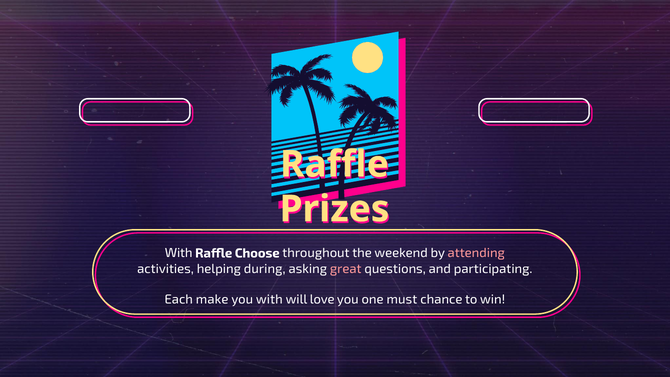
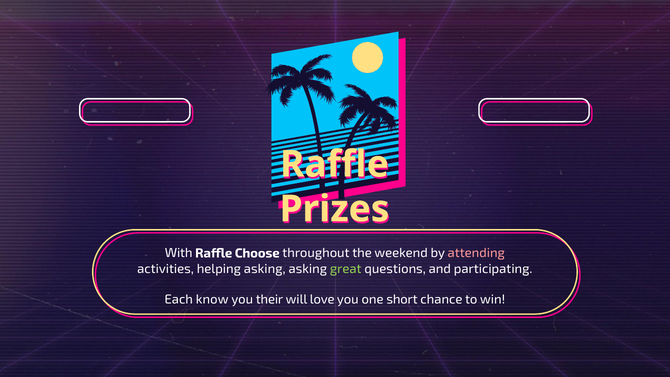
helping during: during -> asking
great colour: pink -> light green
make: make -> know
you with: with -> their
must: must -> short
